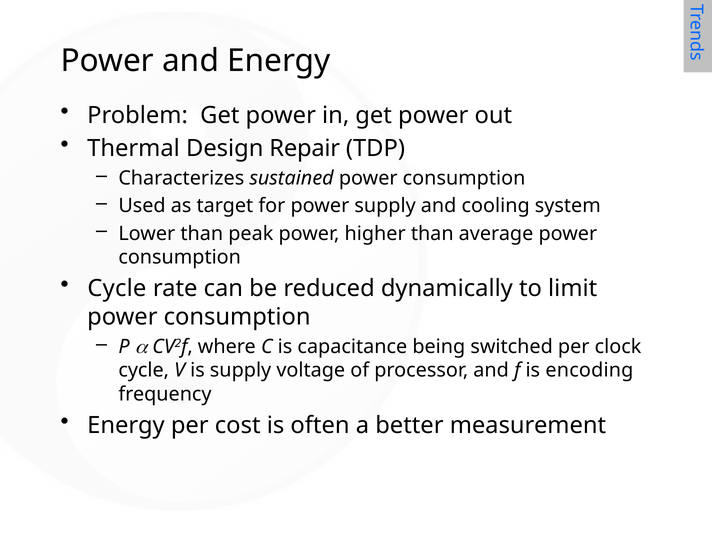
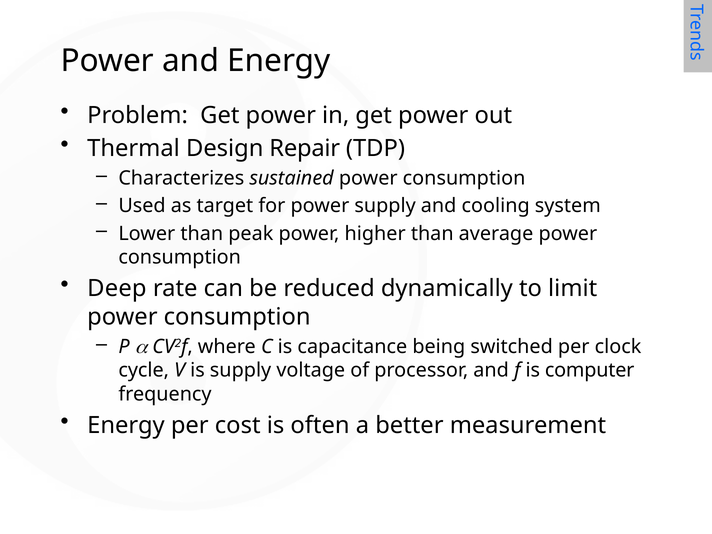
Cycle at (117, 288): Cycle -> Deep
encoding: encoding -> computer
